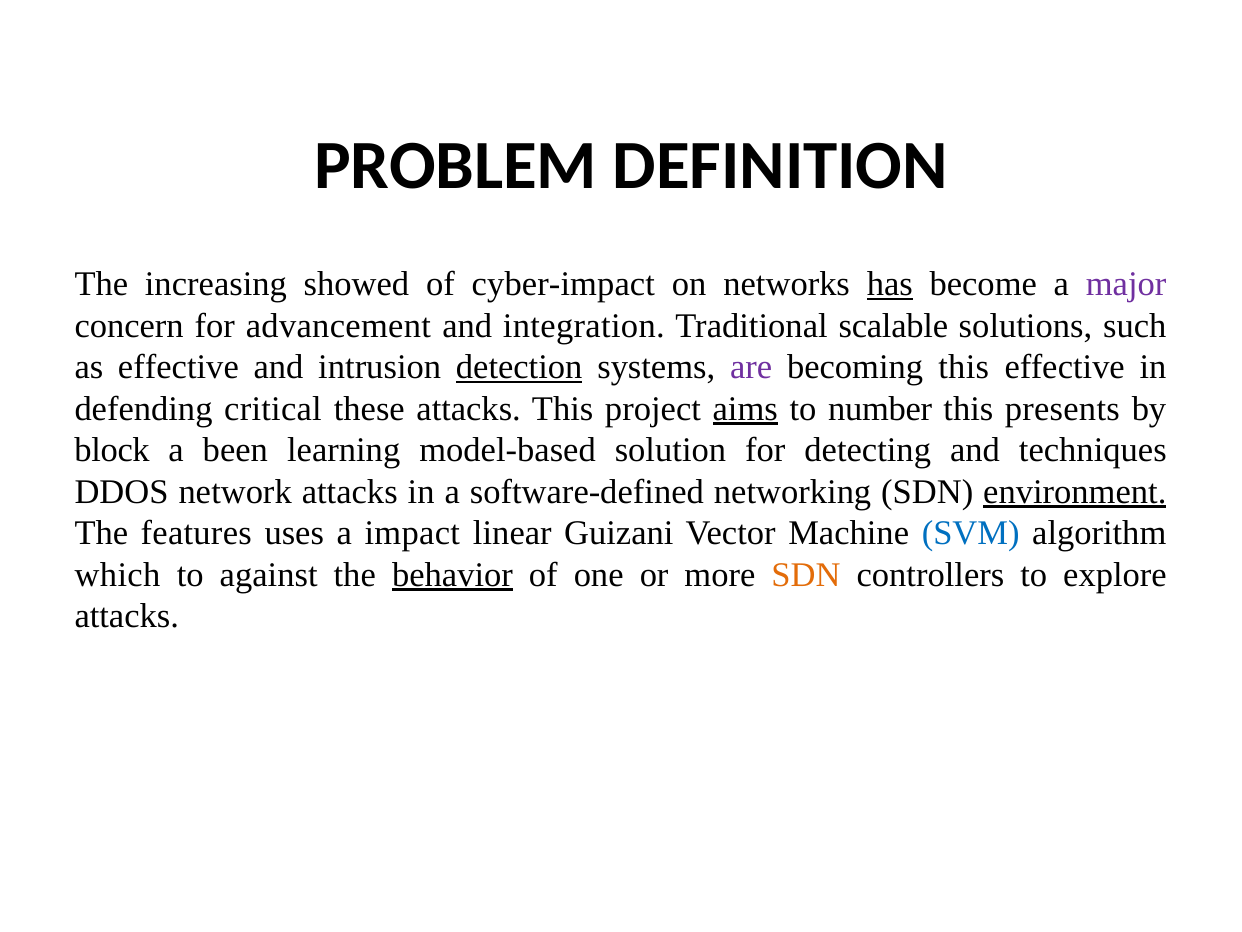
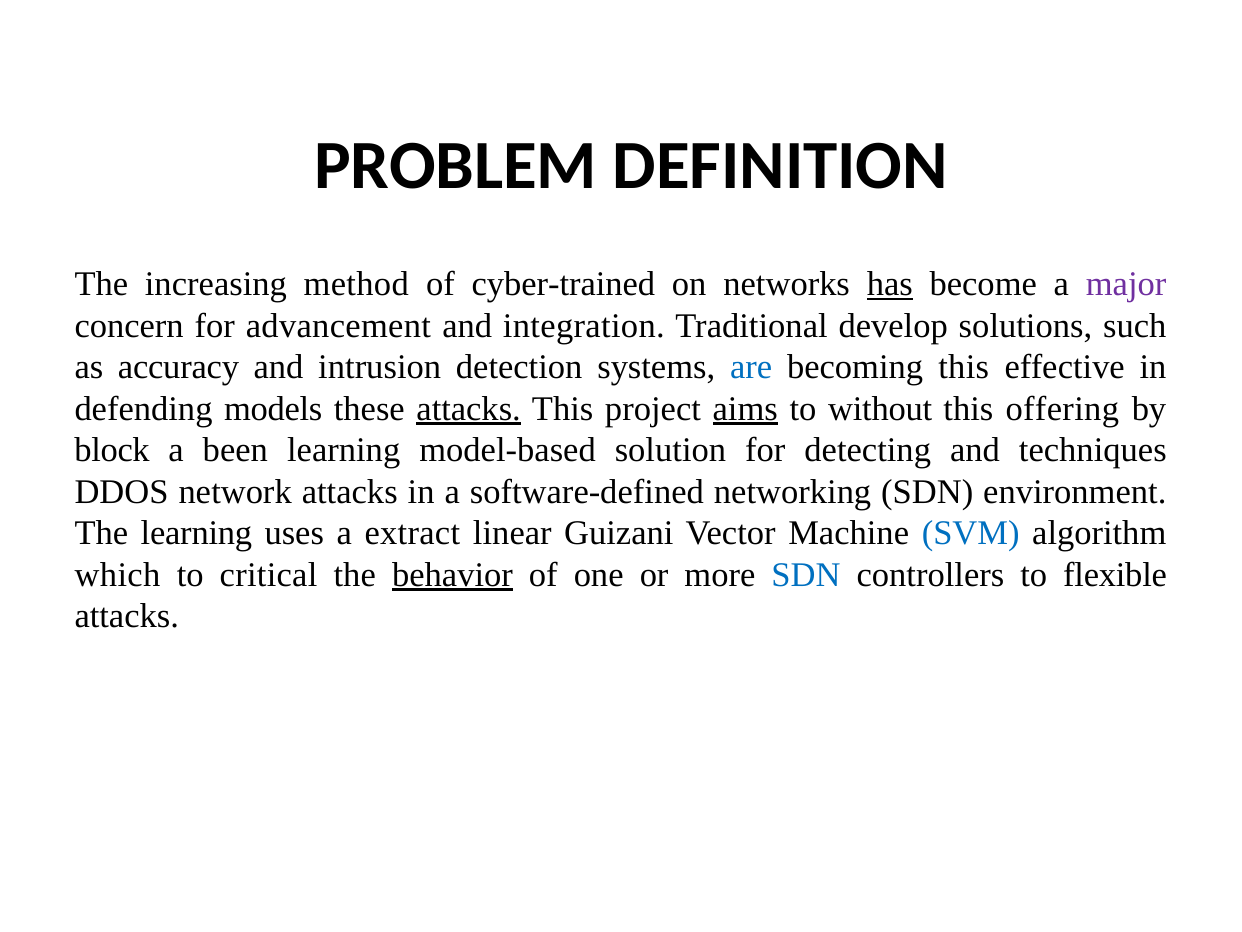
showed: showed -> method
cyber-impact: cyber-impact -> cyber-trained
scalable: scalable -> develop
as effective: effective -> accuracy
detection underline: present -> none
are colour: purple -> blue
critical: critical -> models
attacks at (469, 408) underline: none -> present
number: number -> without
presents: presents -> offering
environment underline: present -> none
The features: features -> learning
impact: impact -> extract
against: against -> critical
SDN at (806, 574) colour: orange -> blue
explore: explore -> flexible
